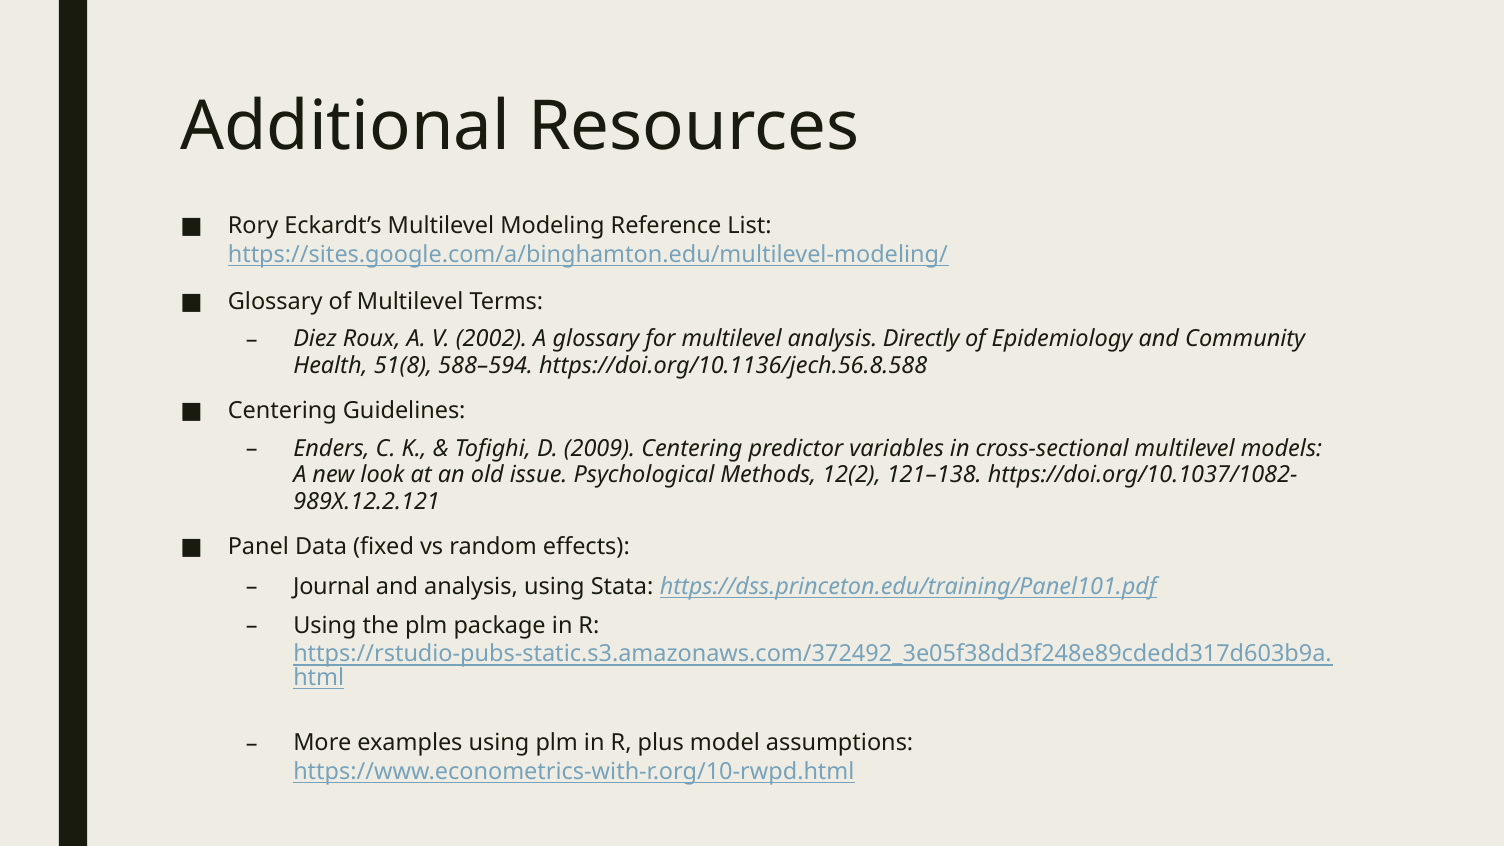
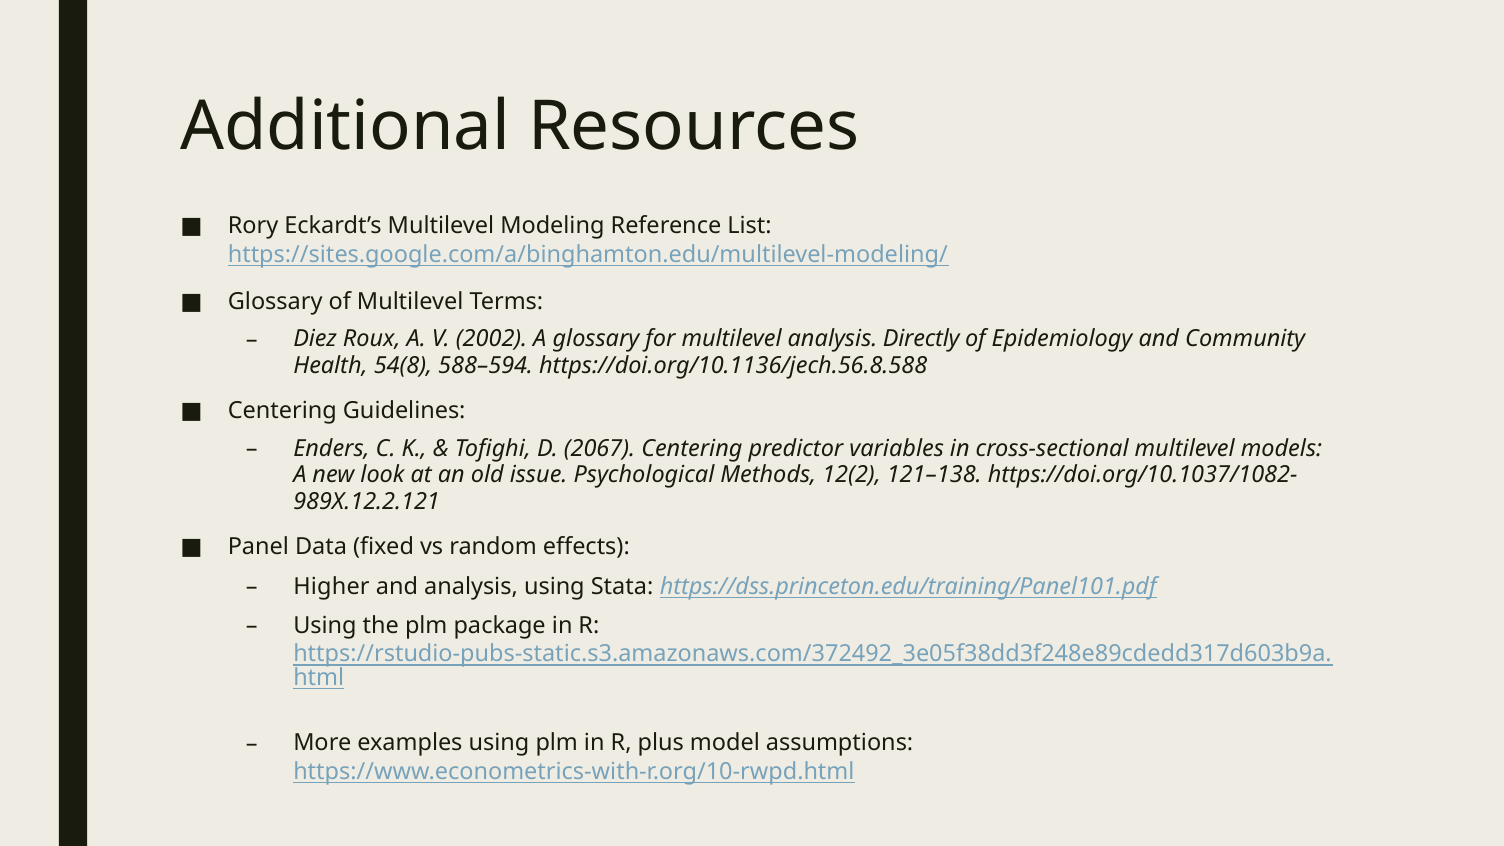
51(8: 51(8 -> 54(8
2009: 2009 -> 2067
Journal: Journal -> Higher
